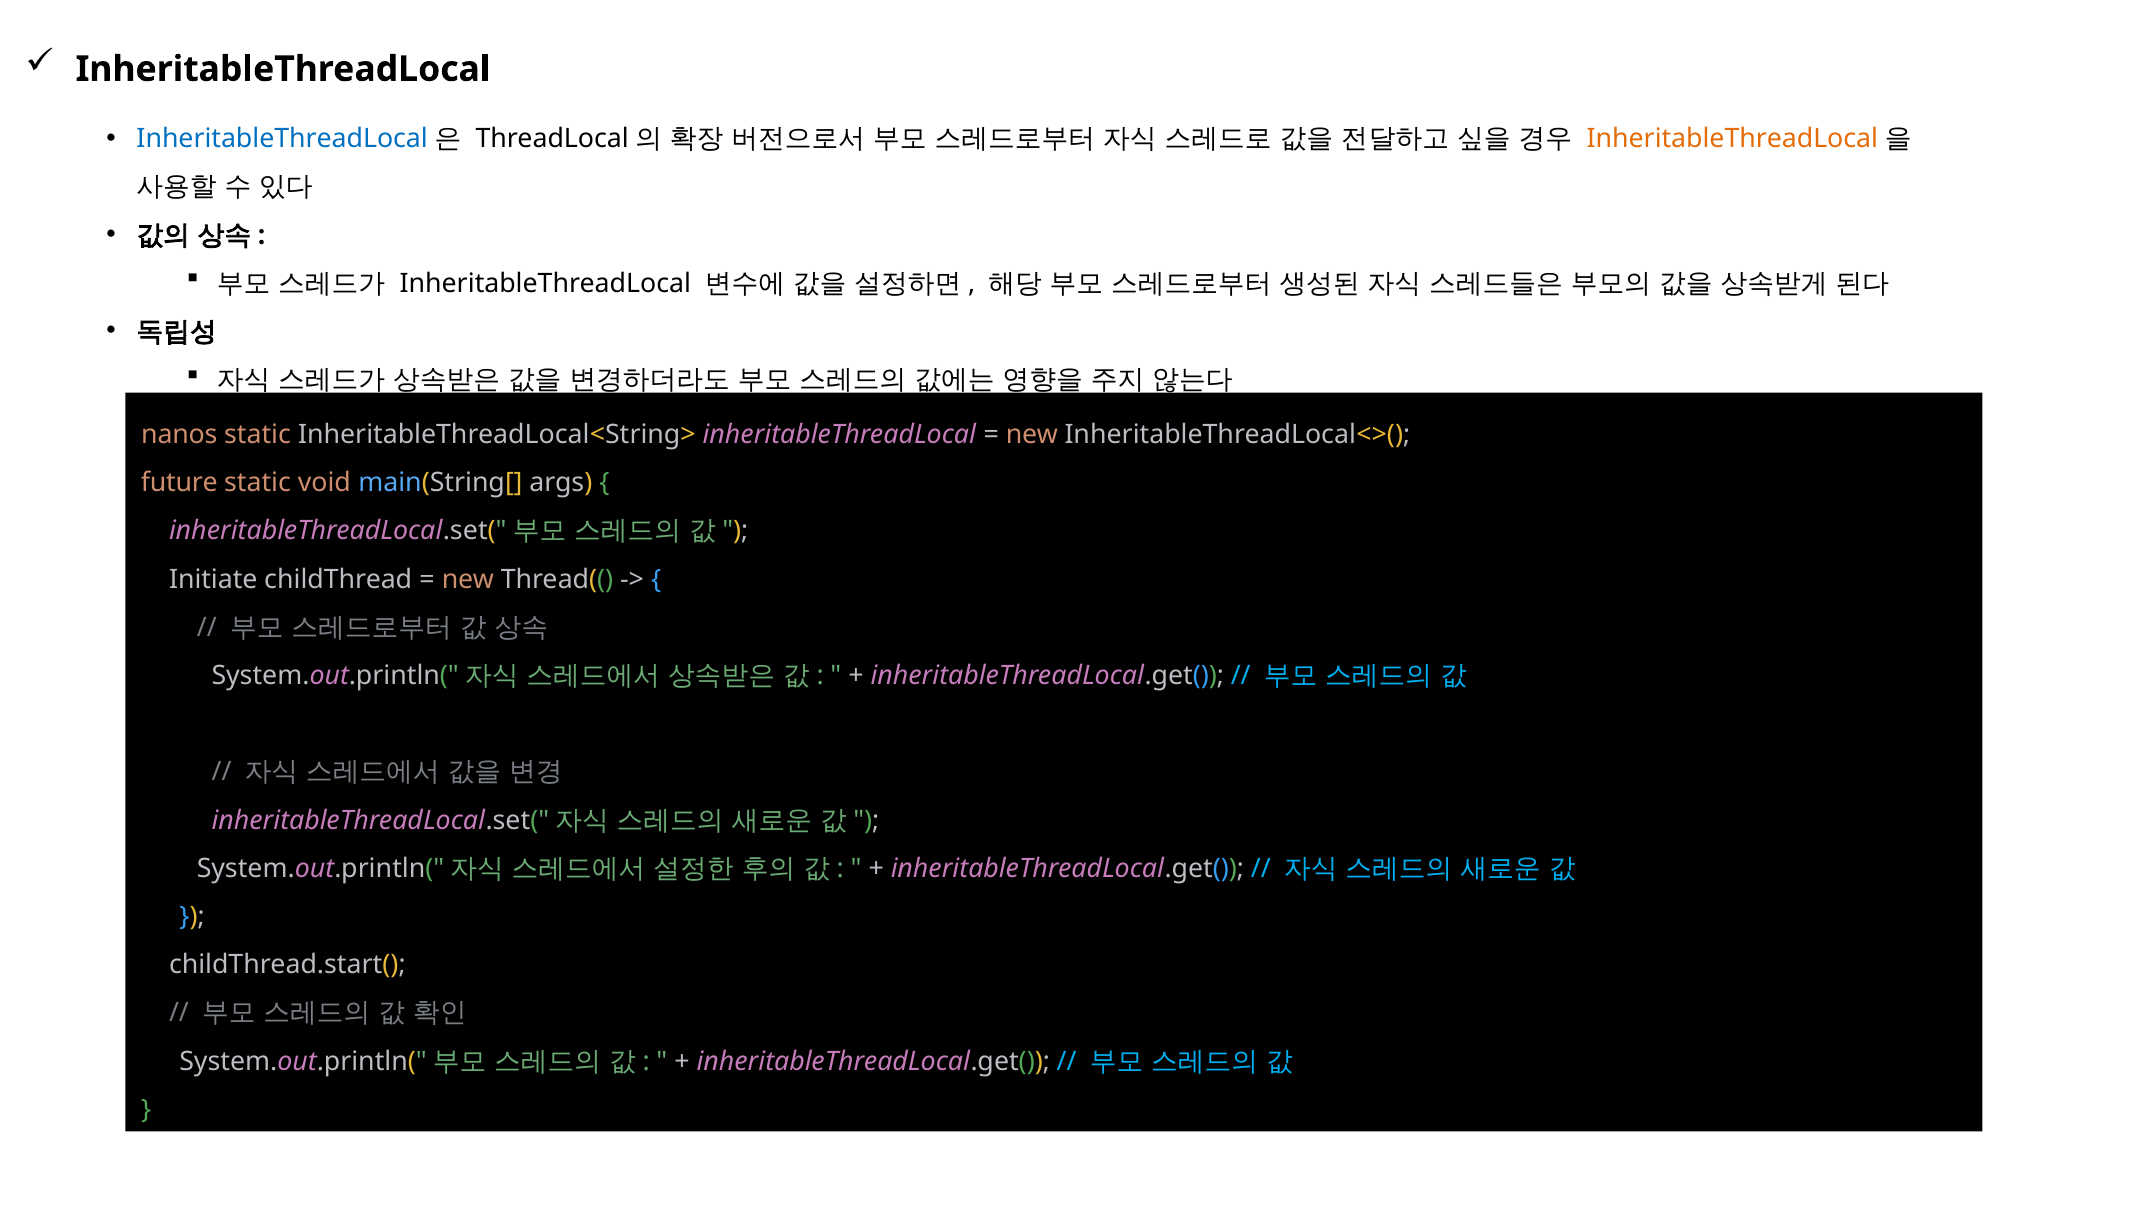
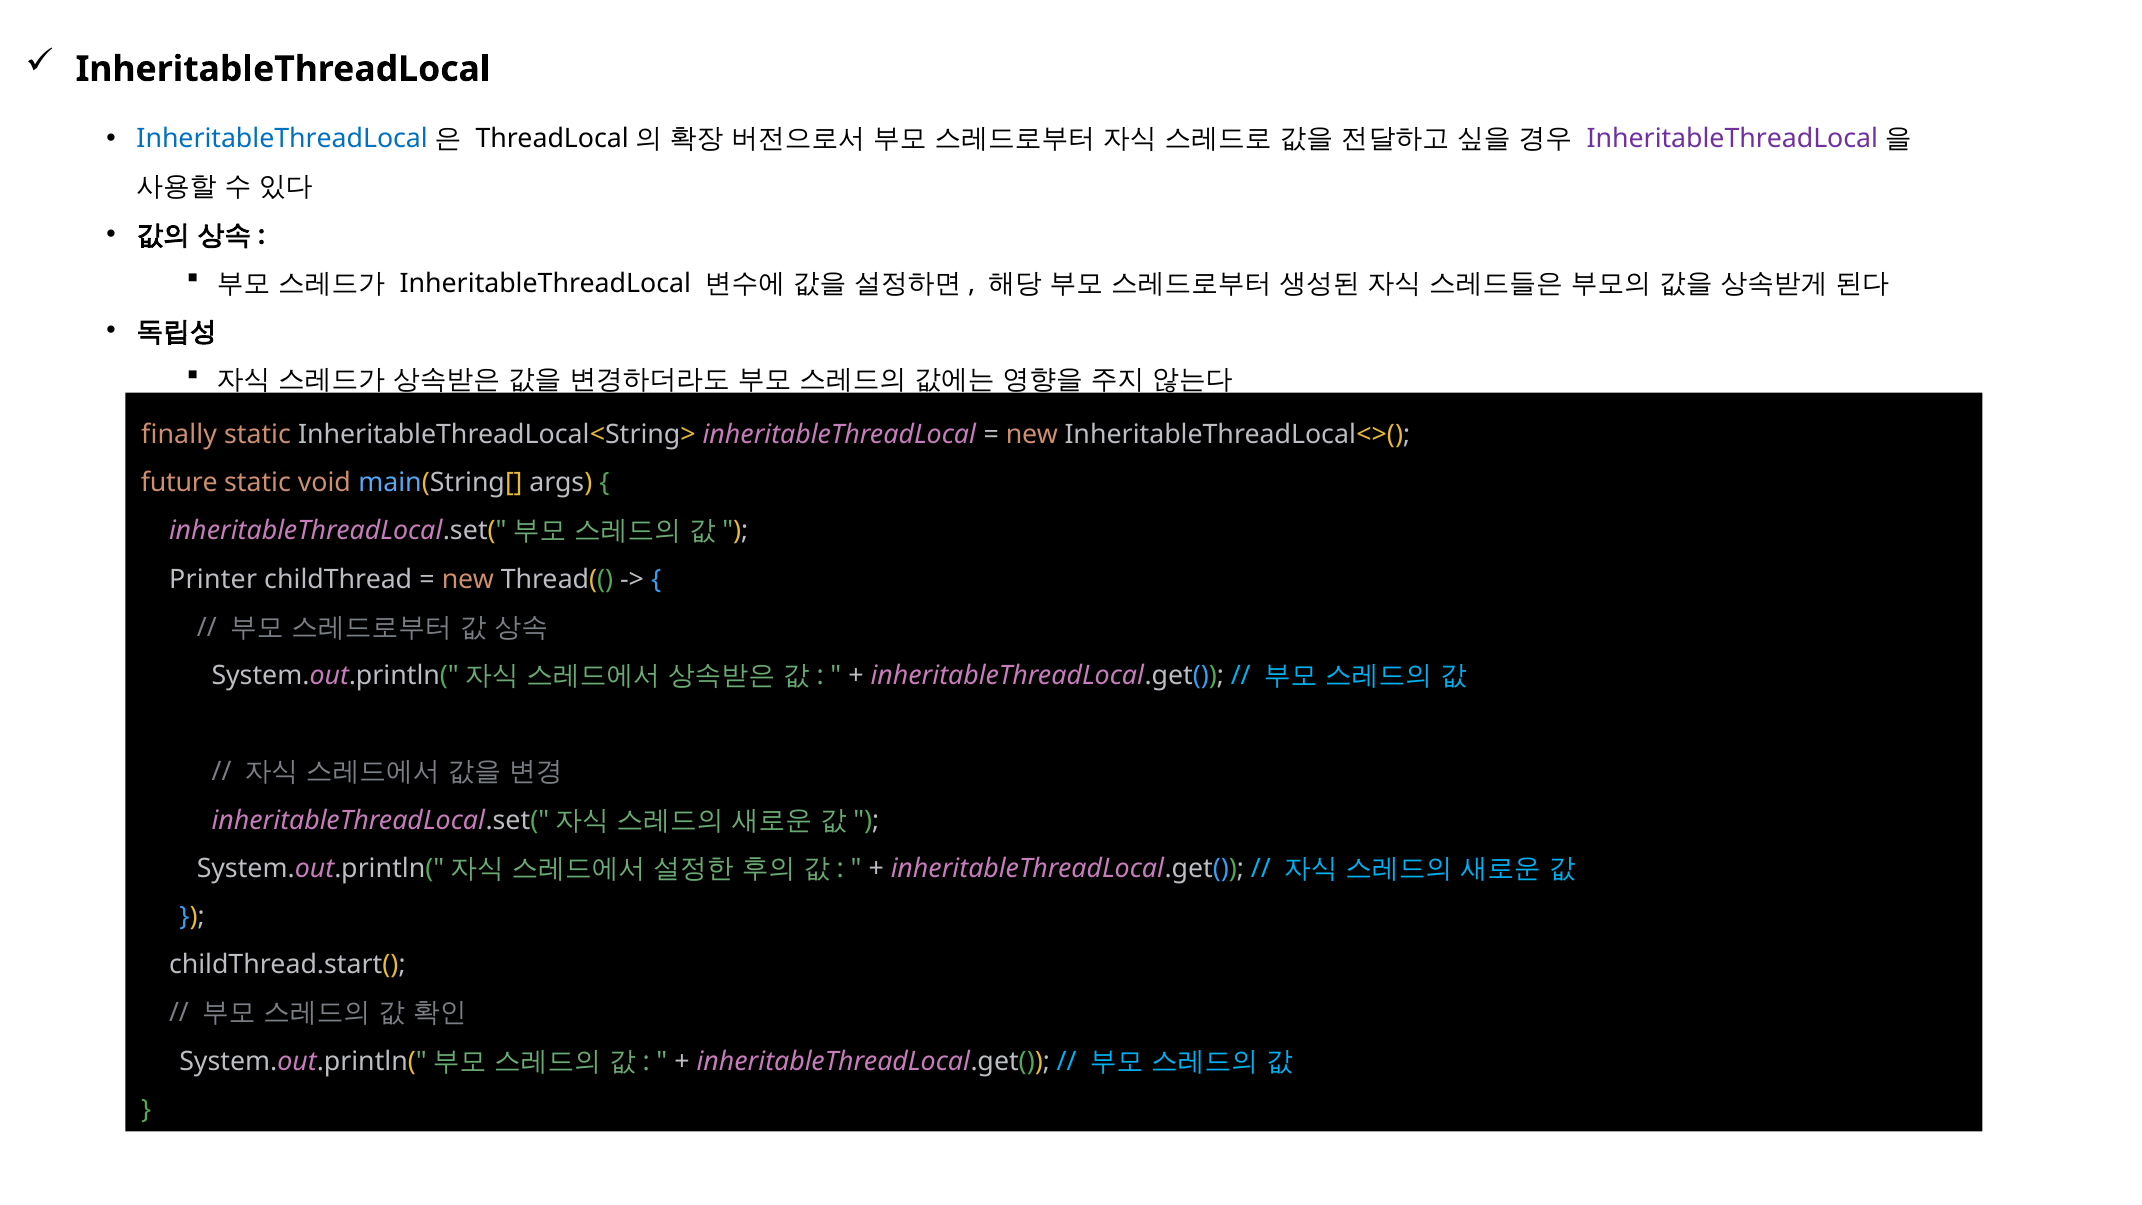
InheritableThreadLocal at (1732, 139) colour: orange -> purple
nanos: nanos -> finally
Initiate: Initiate -> Printer
